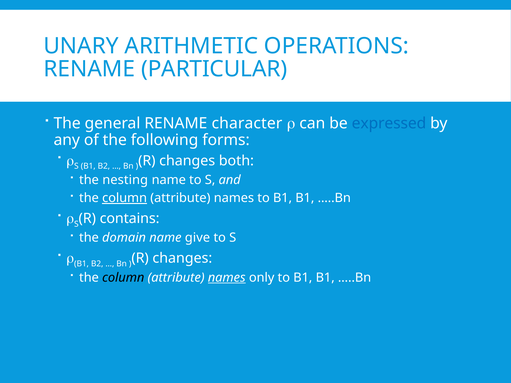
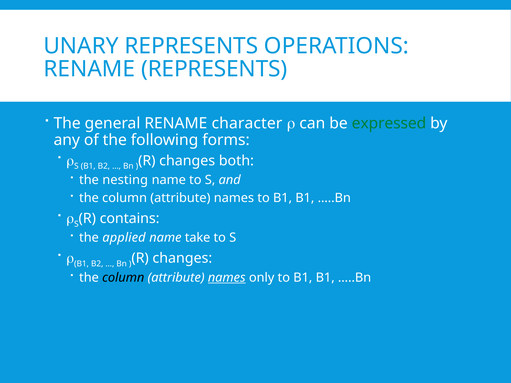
UNARY ARITHMETIC: ARITHMETIC -> REPRESENTS
RENAME PARTICULAR: PARTICULAR -> REPRESENTS
expressed colour: blue -> green
column at (125, 198) underline: present -> none
domain: domain -> applied
give: give -> take
